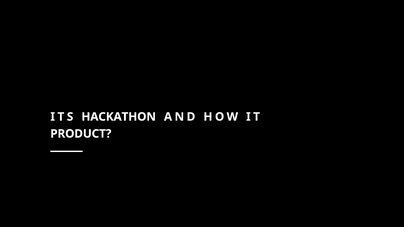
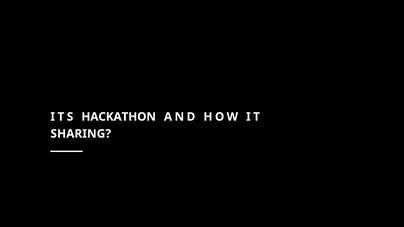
PRODUCT: PRODUCT -> SHARING
